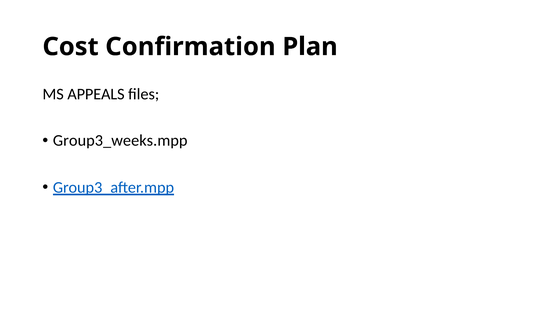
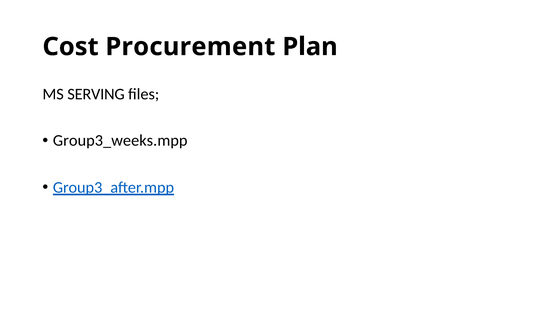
Confirmation: Confirmation -> Procurement
APPEALS: APPEALS -> SERVING
